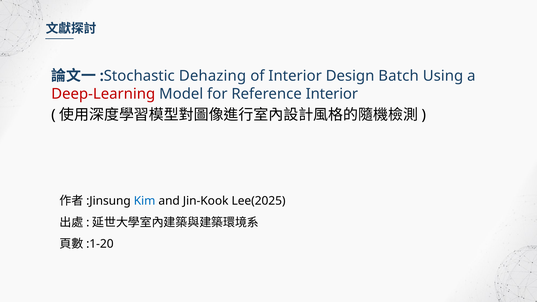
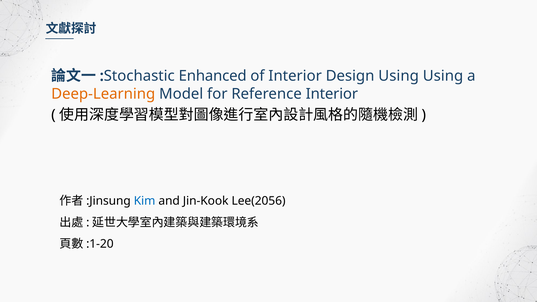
Dehazing: Dehazing -> Enhanced
Design Batch: Batch -> Using
Deep-Learning colour: red -> orange
Lee(2025: Lee(2025 -> Lee(2056
